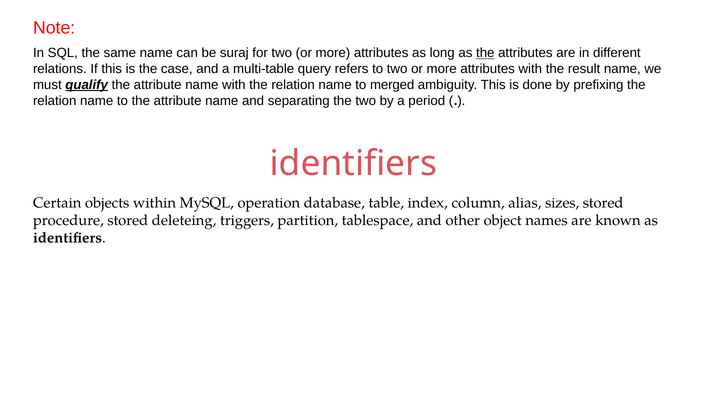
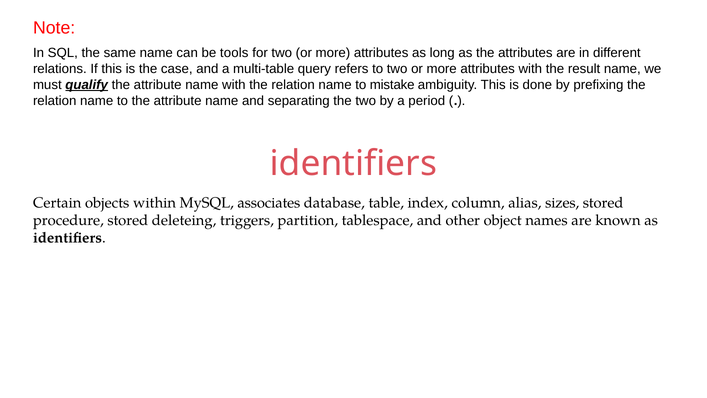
suraj: suraj -> tools
the at (485, 53) underline: present -> none
merged: merged -> mistake
operation: operation -> associates
